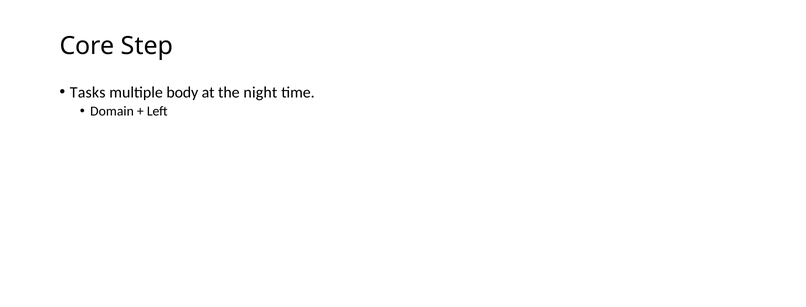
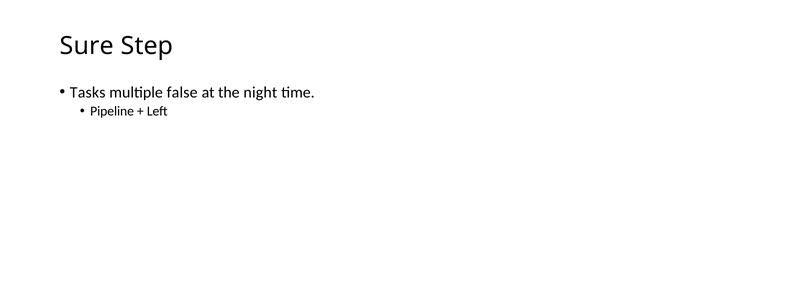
Core: Core -> Sure
body: body -> false
Domain: Domain -> Pipeline
